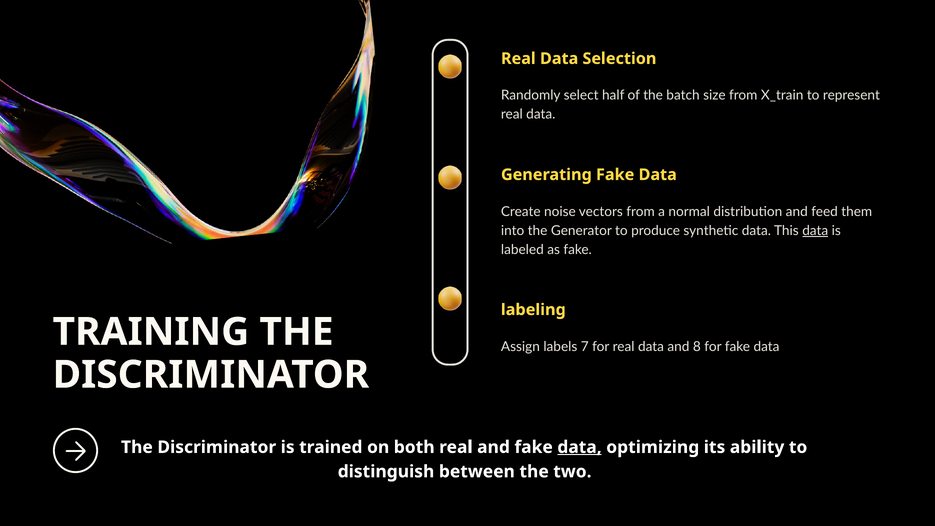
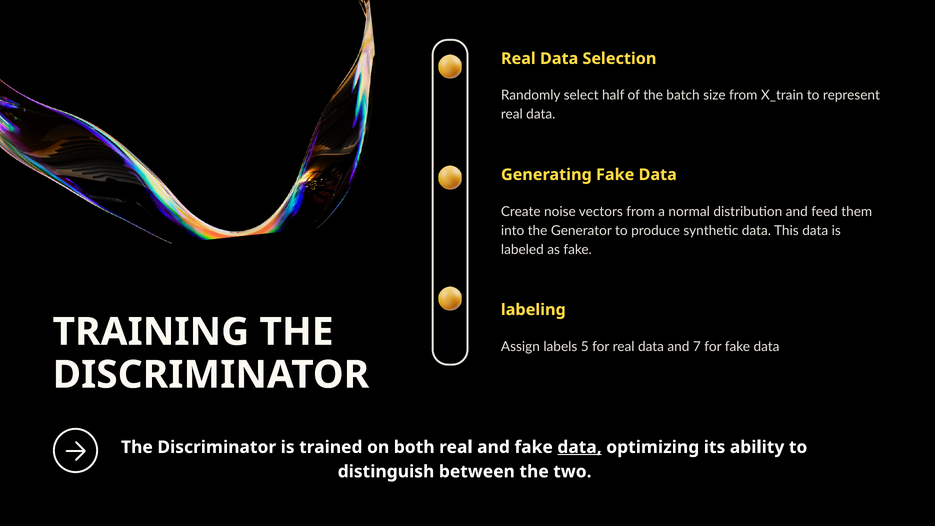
data at (815, 231) underline: present -> none
7: 7 -> 5
8: 8 -> 7
